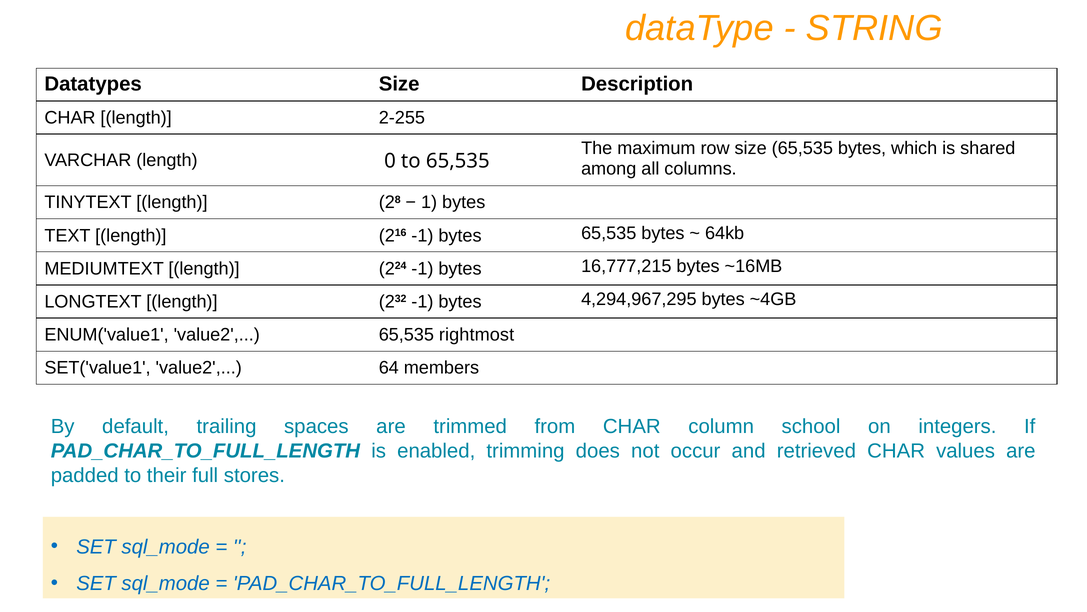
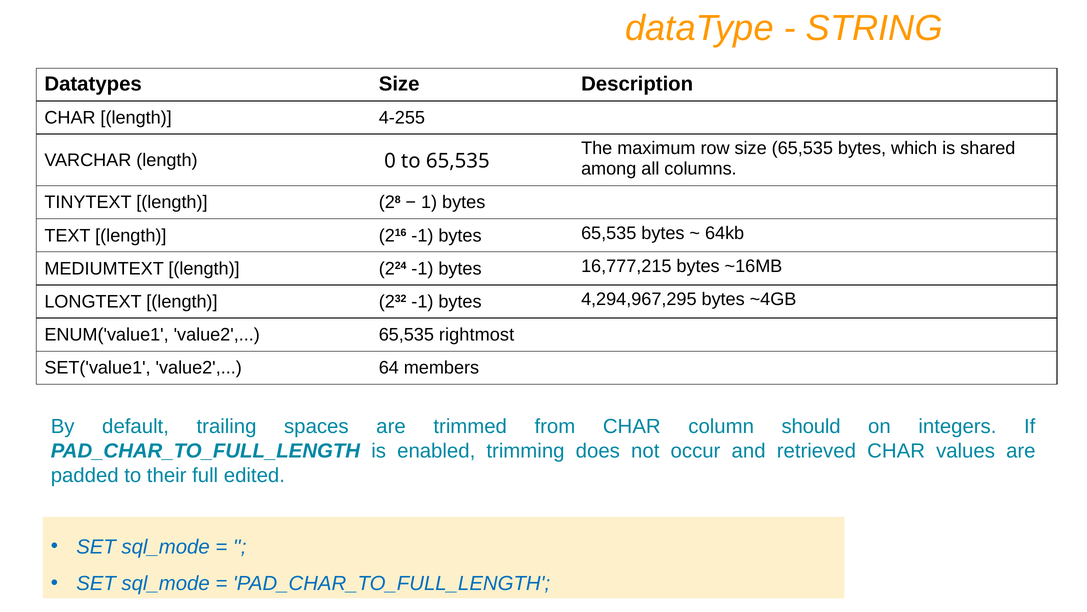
2-255: 2-255 -> 4-255
school: school -> should
stores: stores -> edited
